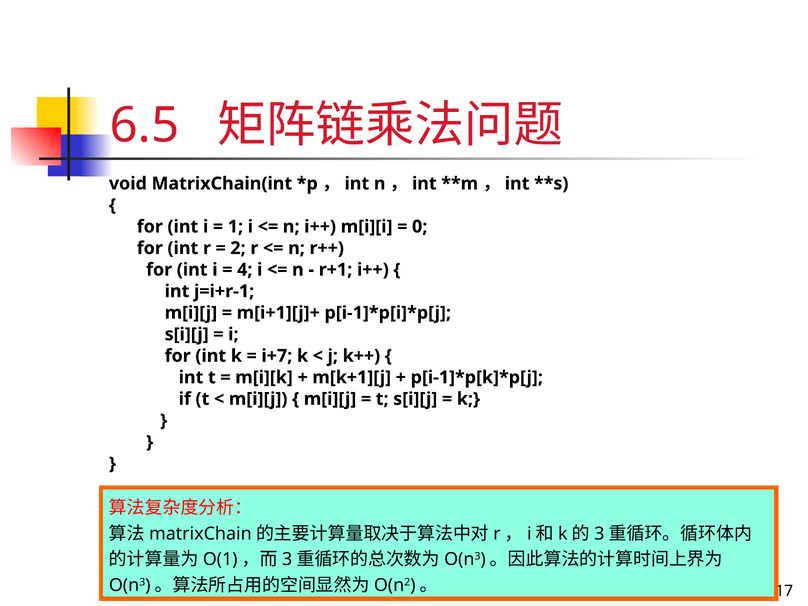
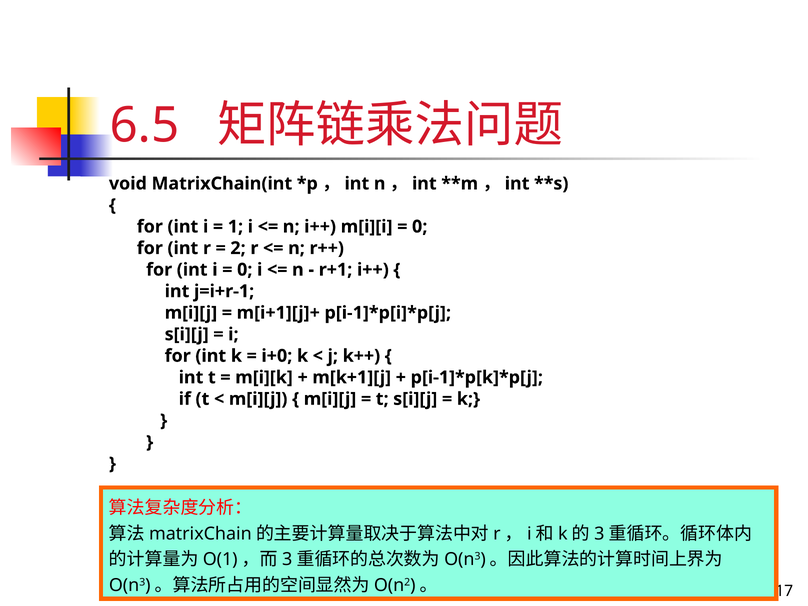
4 at (245, 270): 4 -> 0
i+7: i+7 -> i+0
